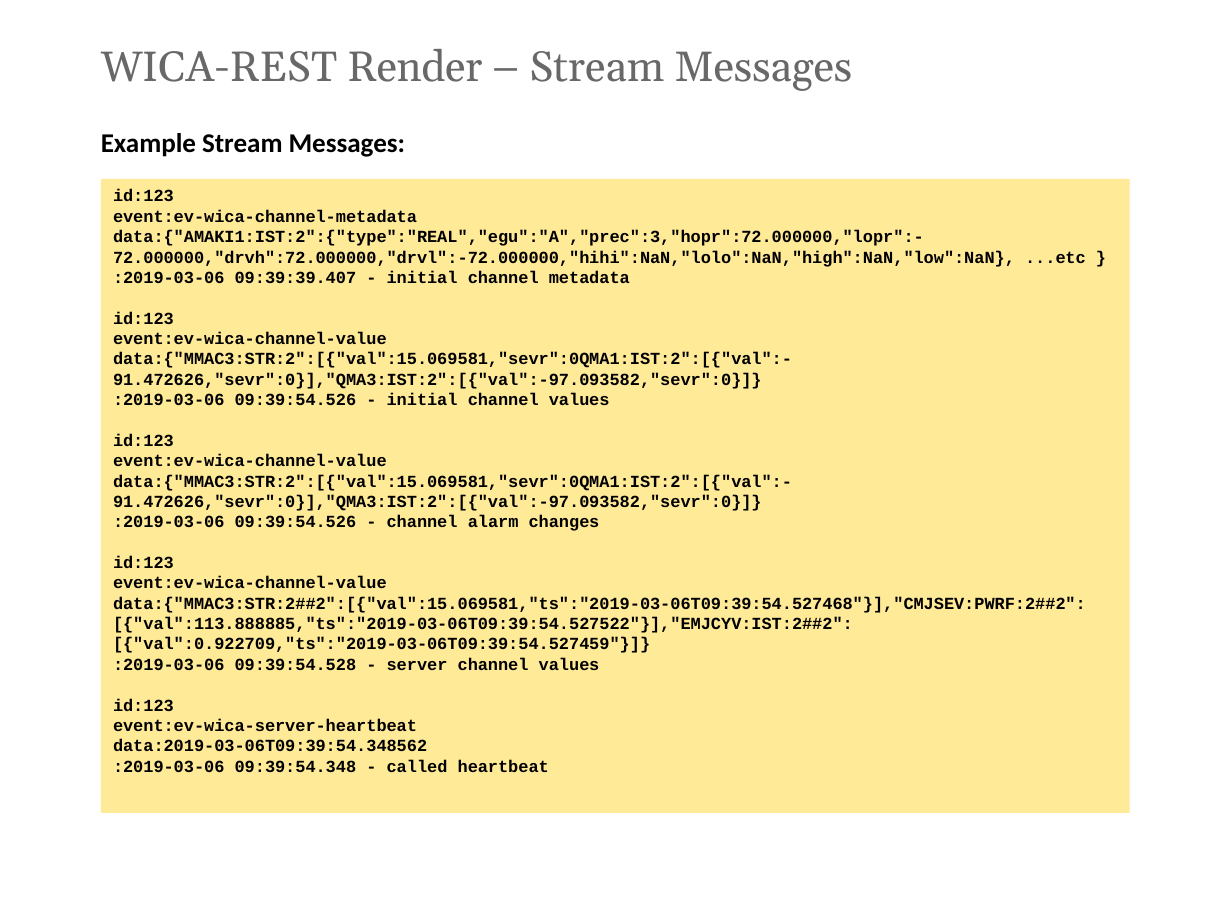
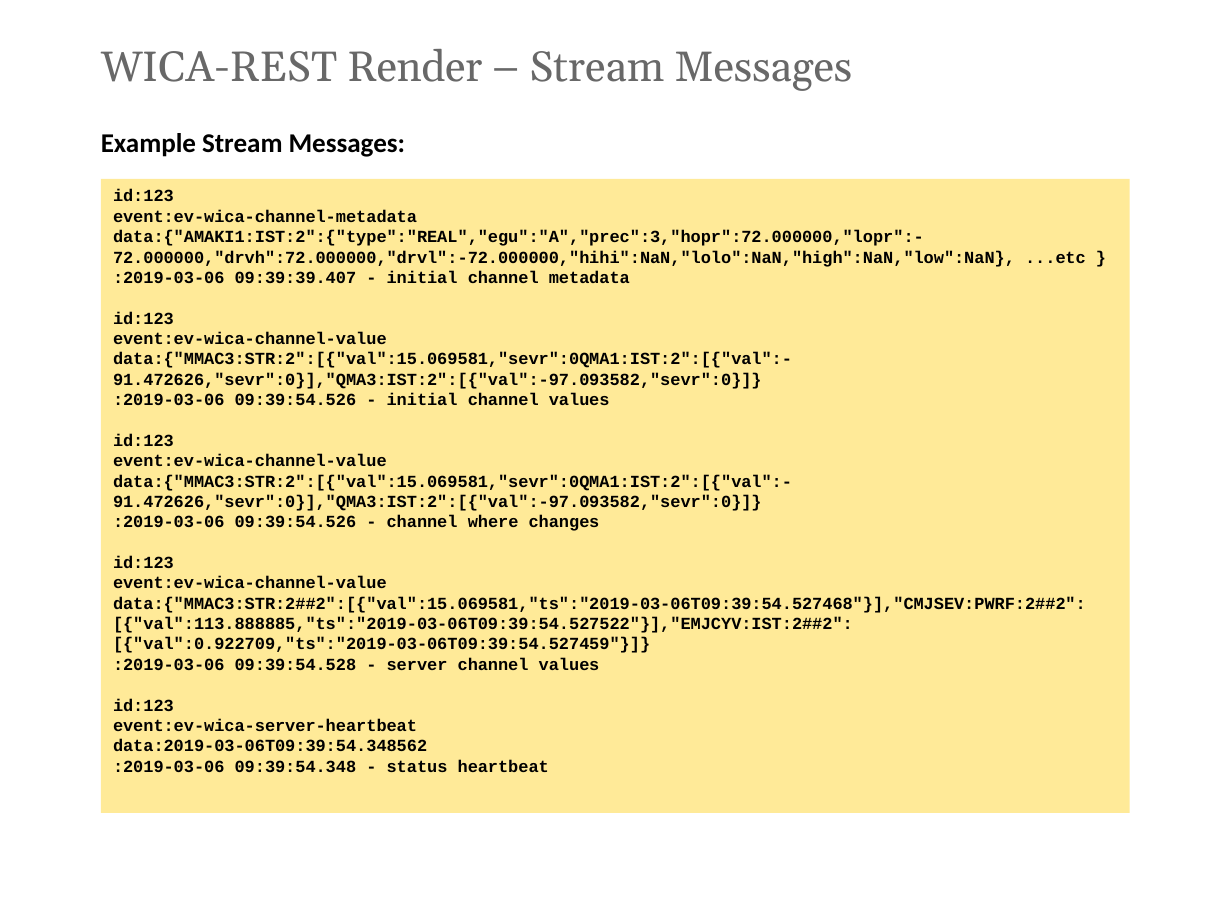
alarm: alarm -> where
called: called -> status
